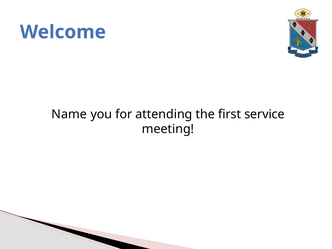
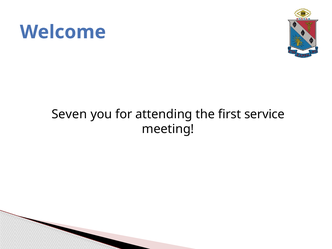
Name: Name -> Seven
